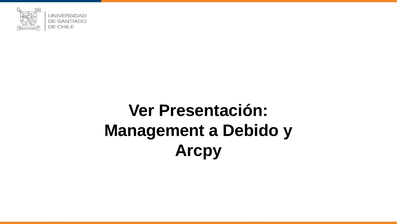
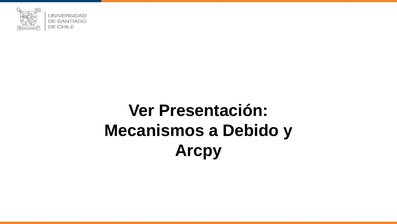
Management: Management -> Mecanismos
